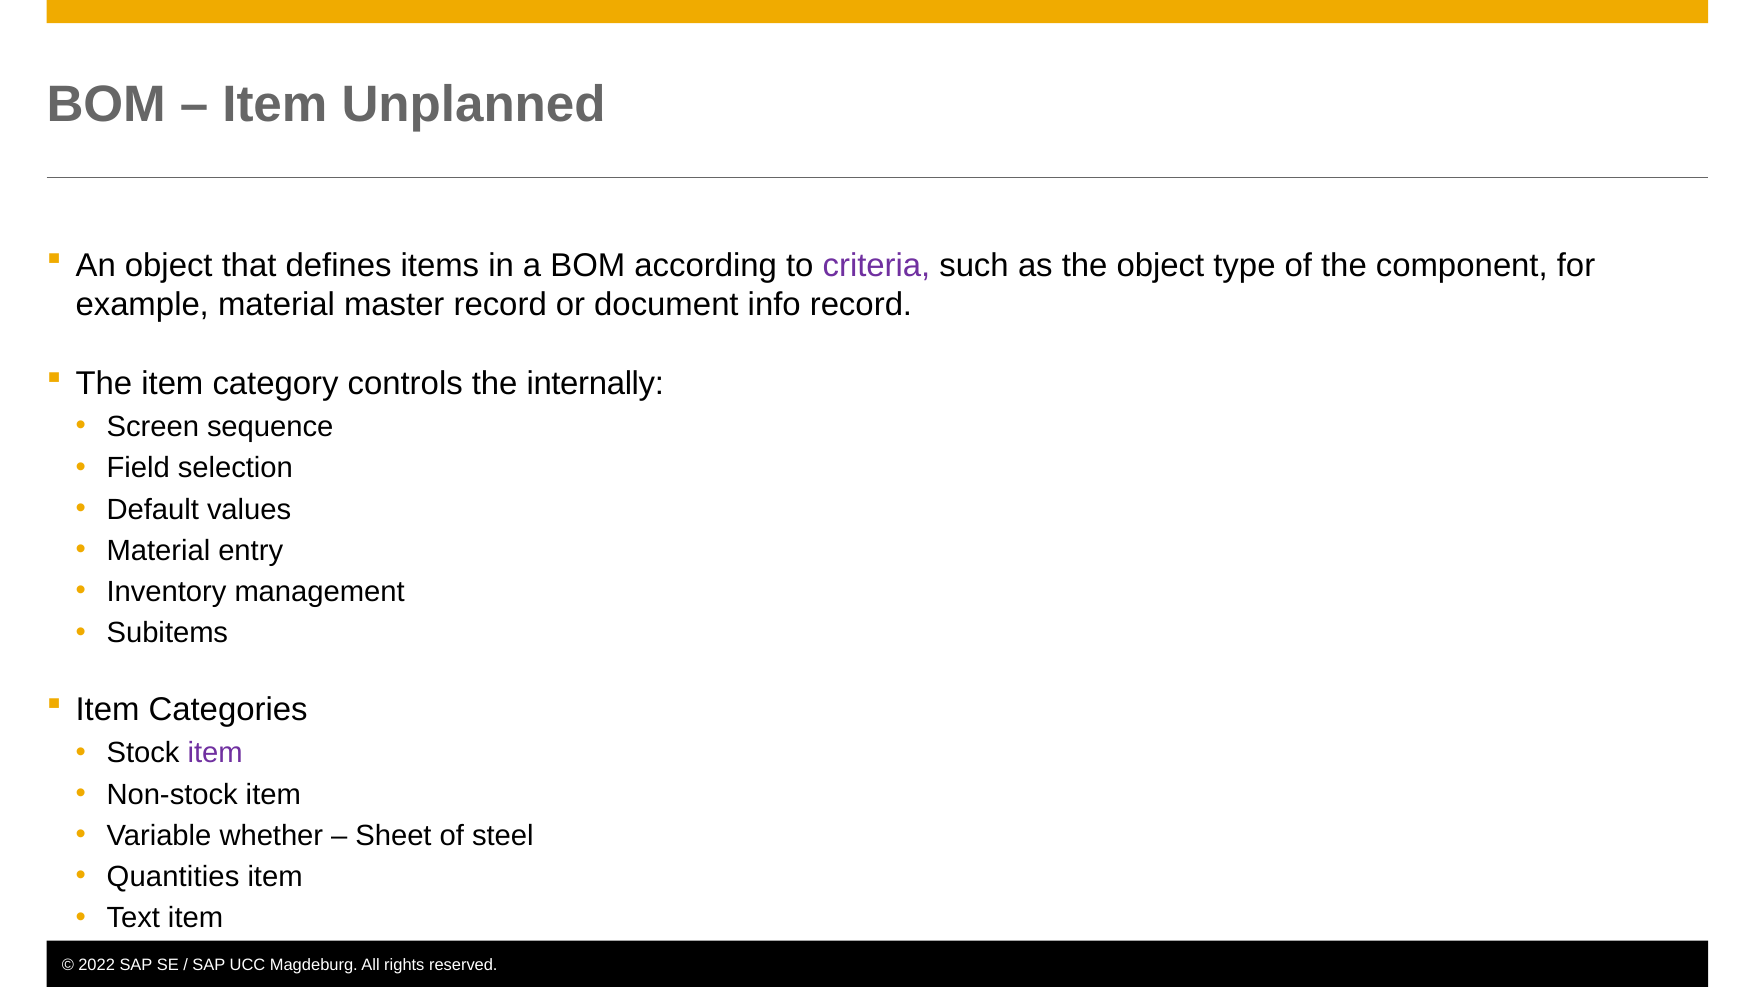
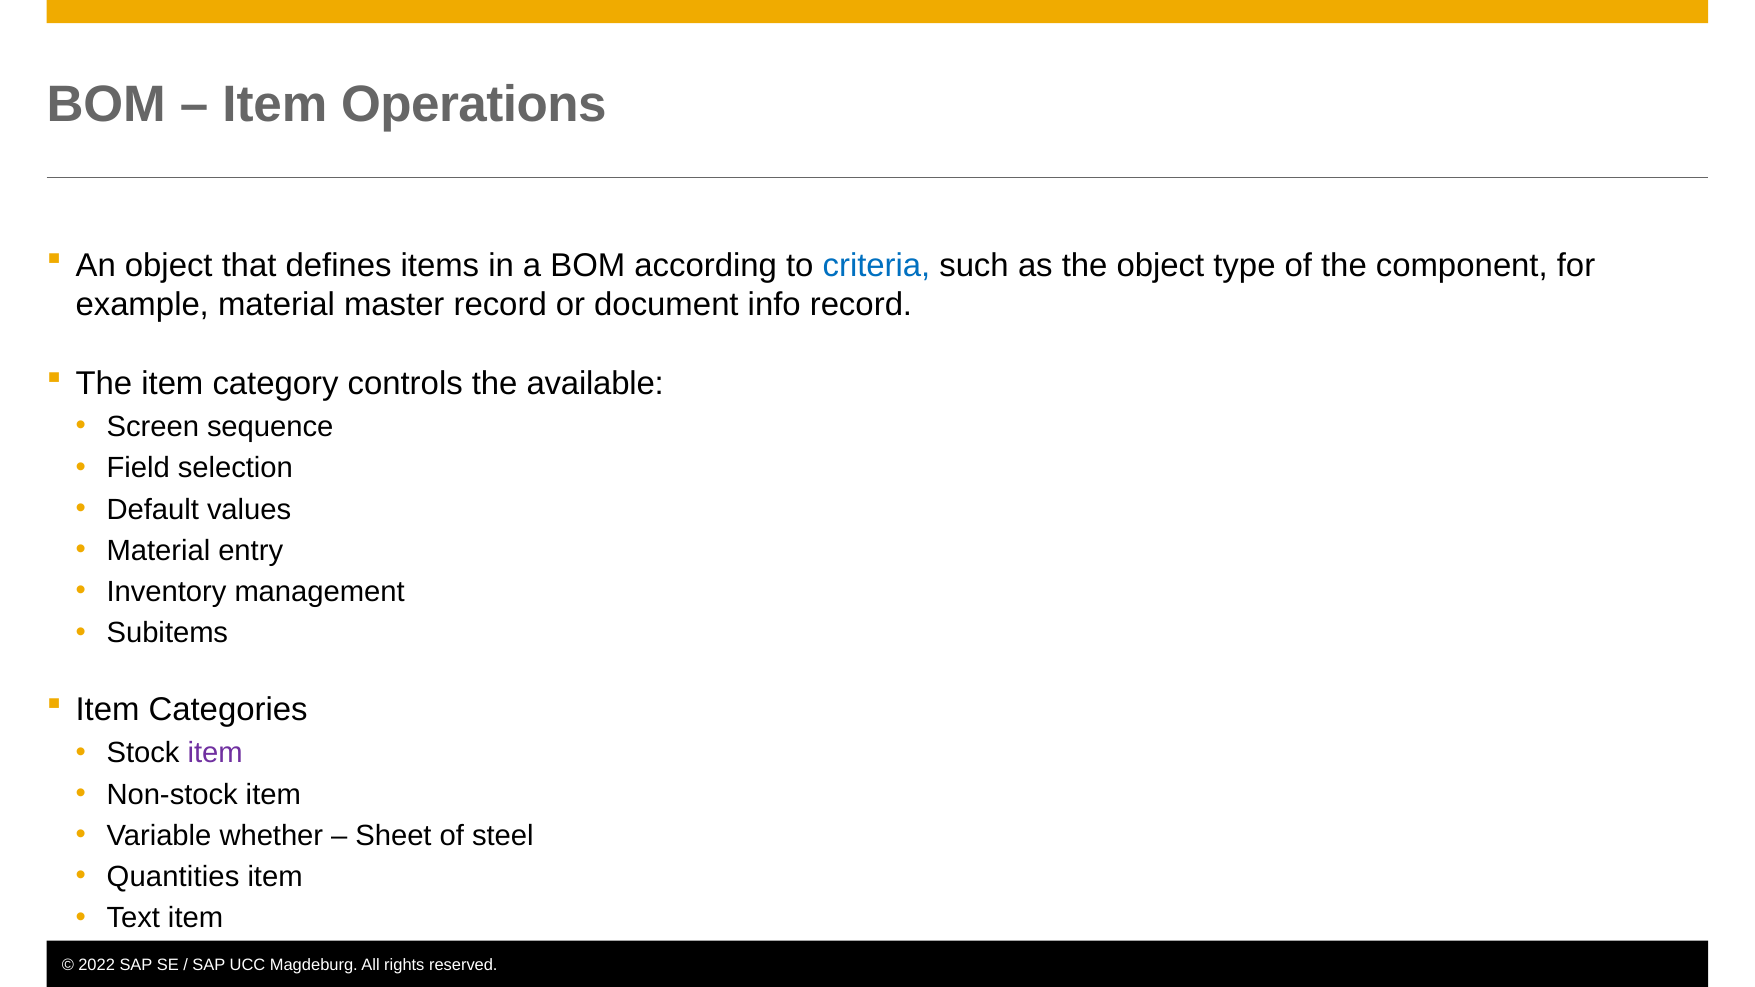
Unplanned: Unplanned -> Operations
criteria colour: purple -> blue
internally: internally -> available
